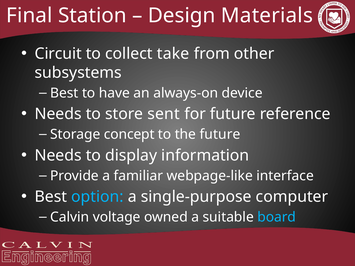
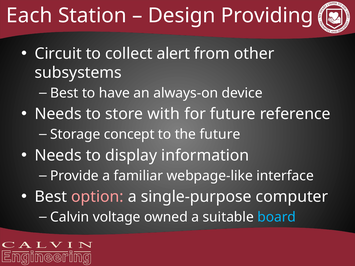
Final: Final -> Each
Materials: Materials -> Providing
take: take -> alert
sent: sent -> with
option colour: light blue -> pink
